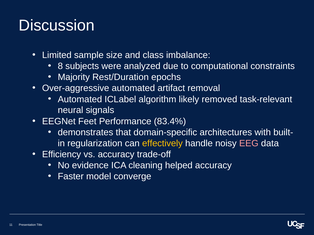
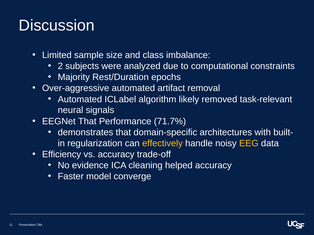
8: 8 -> 2
EEGNet Feet: Feet -> That
83.4%: 83.4% -> 71.7%
EEG colour: pink -> yellow
